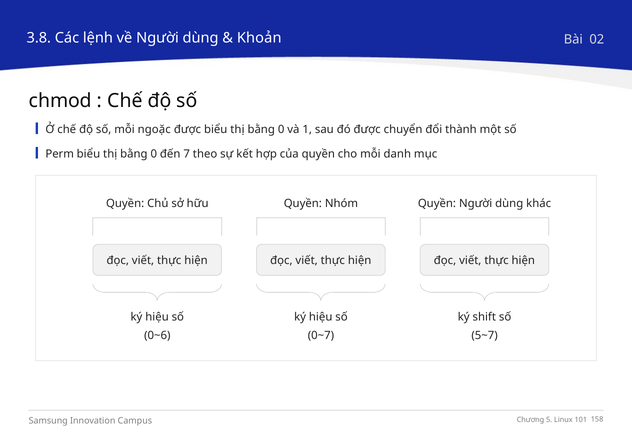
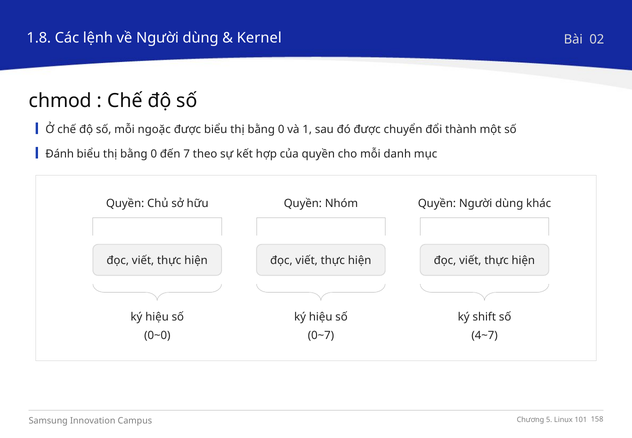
3.8: 3.8 -> 1.8
Khoản: Khoản -> Kernel
Perm: Perm -> Đánh
0~6: 0~6 -> 0~0
5~7: 5~7 -> 4~7
